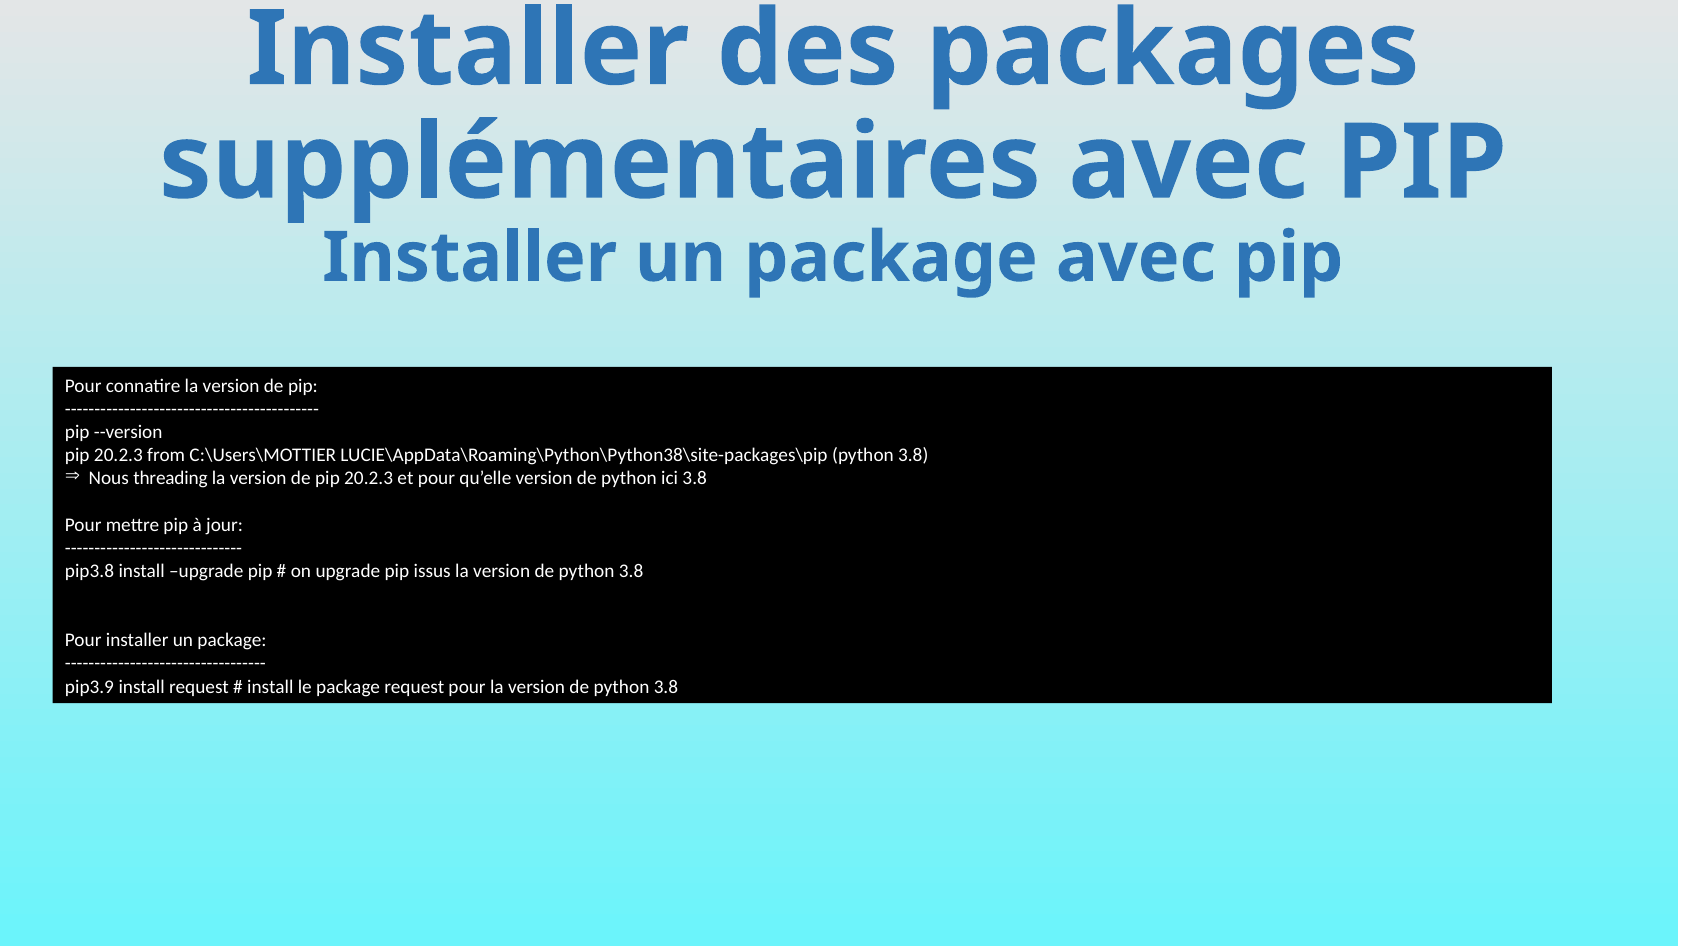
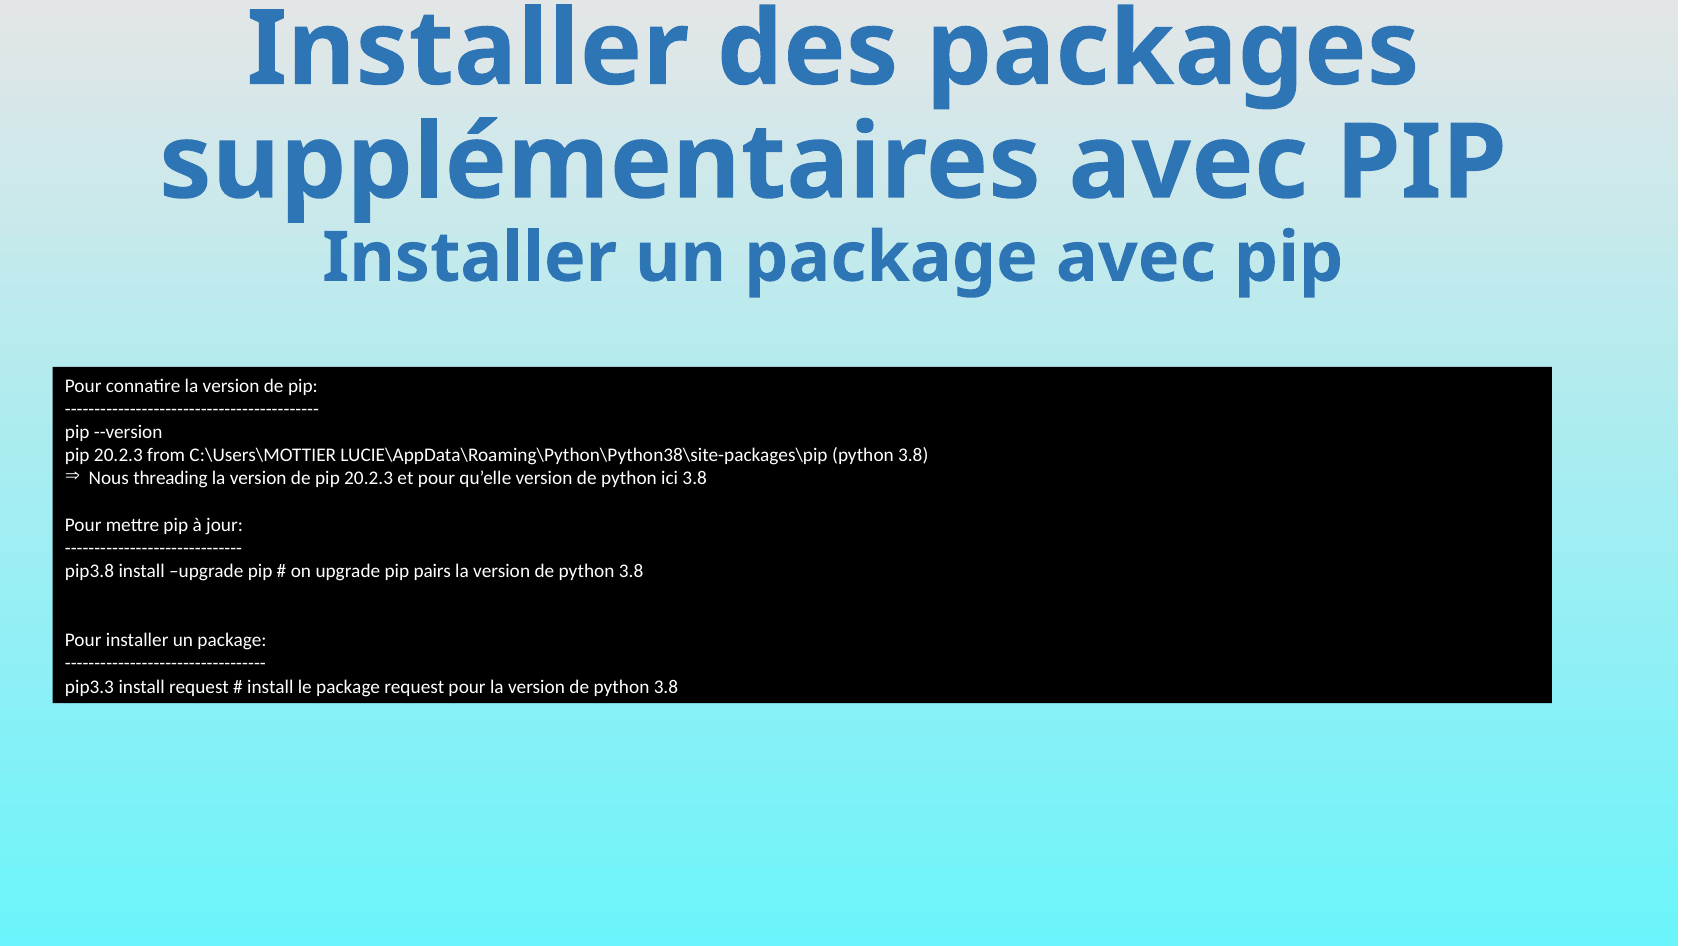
issus: issus -> pairs
pip3.9: pip3.9 -> pip3.3
